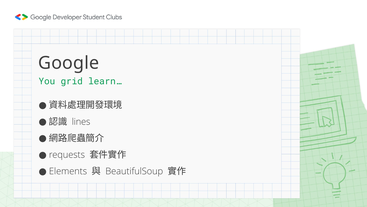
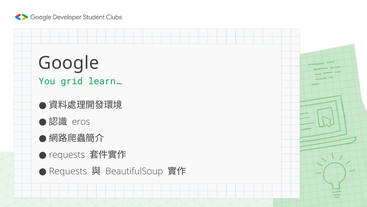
lines: lines -> eros
Elements at (68, 171): Elements -> Requests
